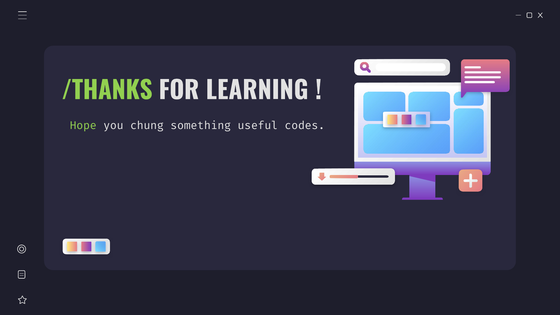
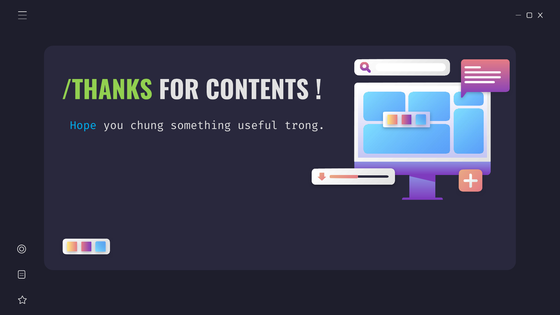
LEARNING: LEARNING -> CONTENTS
Hope colour: light green -> light blue
codes: codes -> trong
